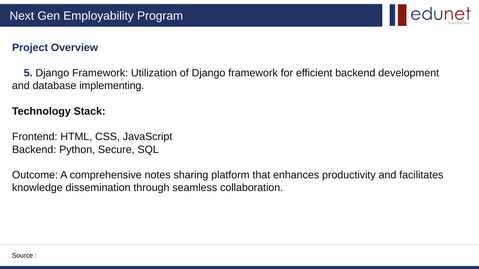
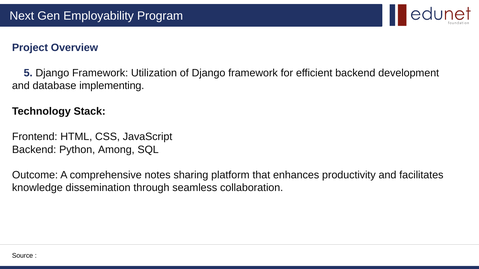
Secure: Secure -> Among
